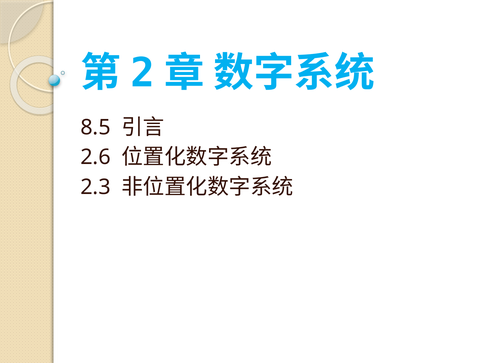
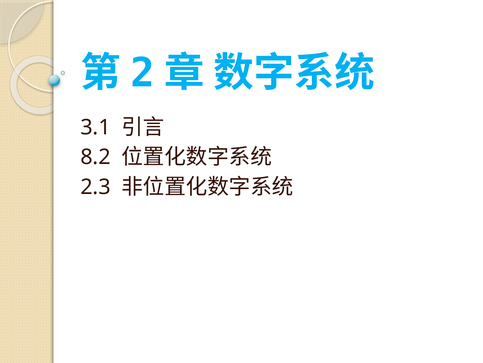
8.5: 8.5 -> 3.1
2.6: 2.6 -> 8.2
